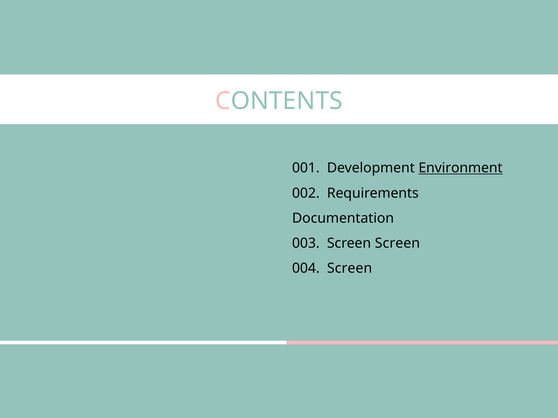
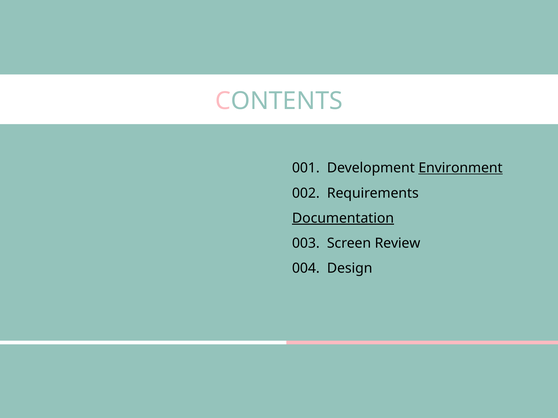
Documentation underline: none -> present
Screen Screen: Screen -> Review
004 Screen: Screen -> Design
